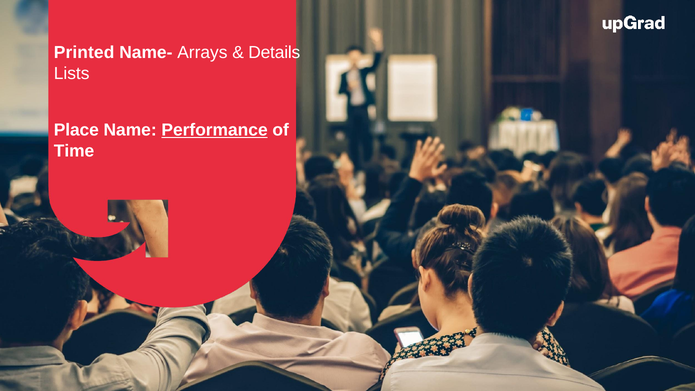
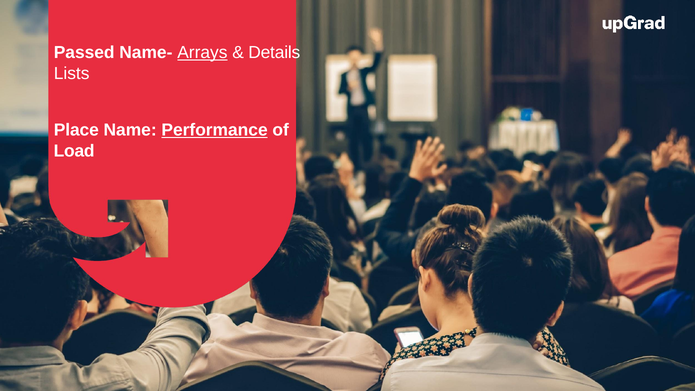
Printed: Printed -> Passed
Arrays underline: none -> present
Time: Time -> Load
